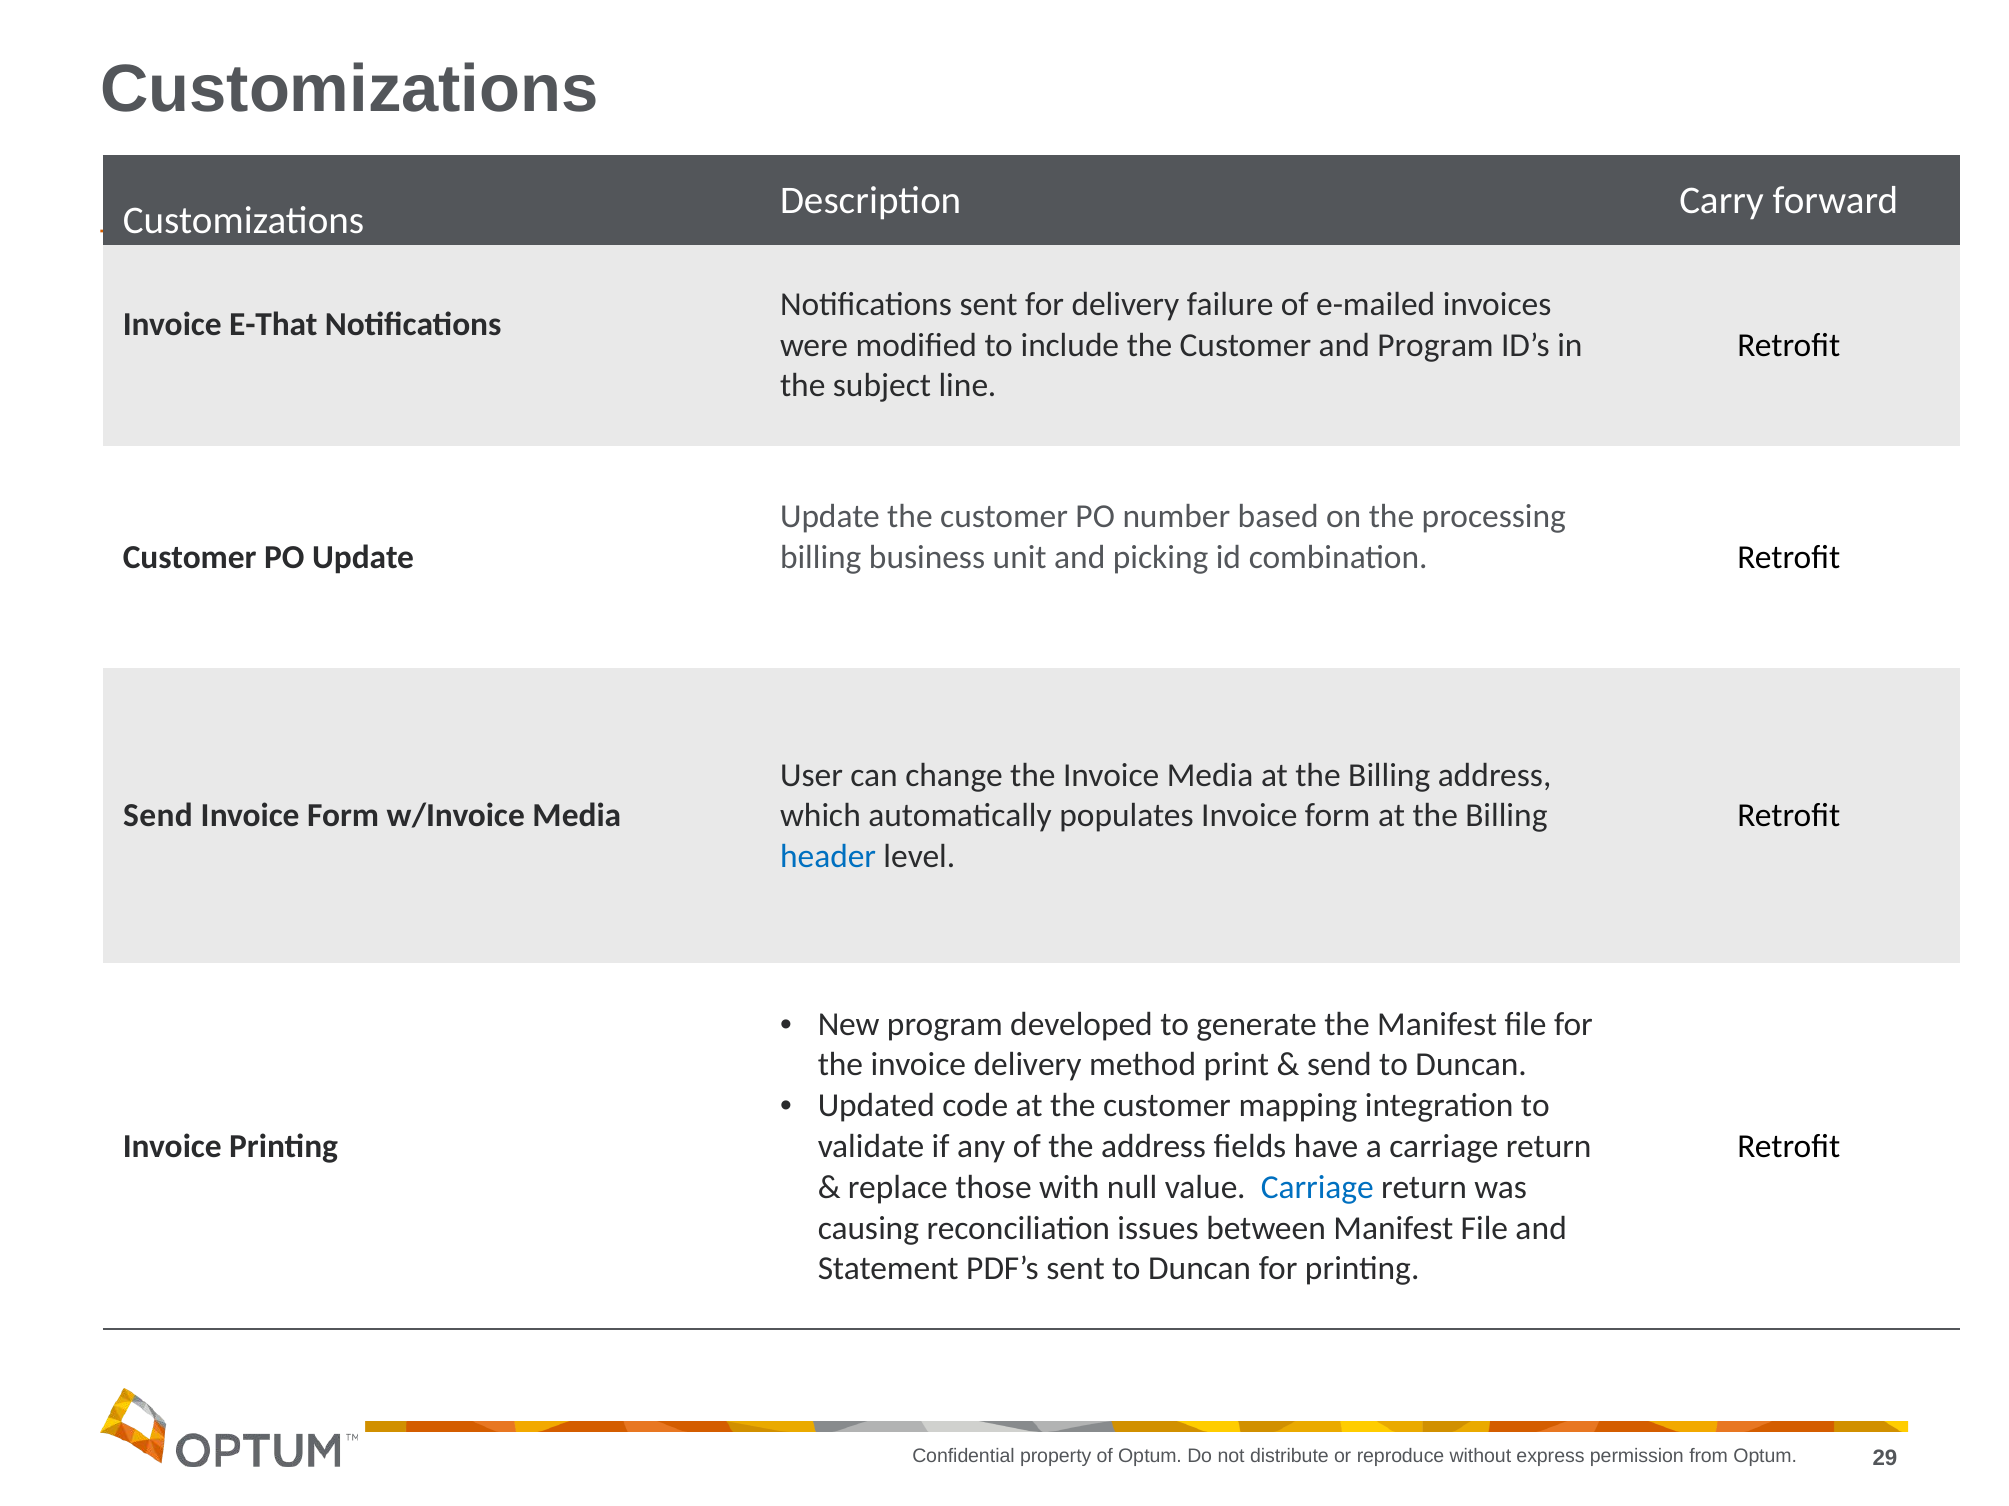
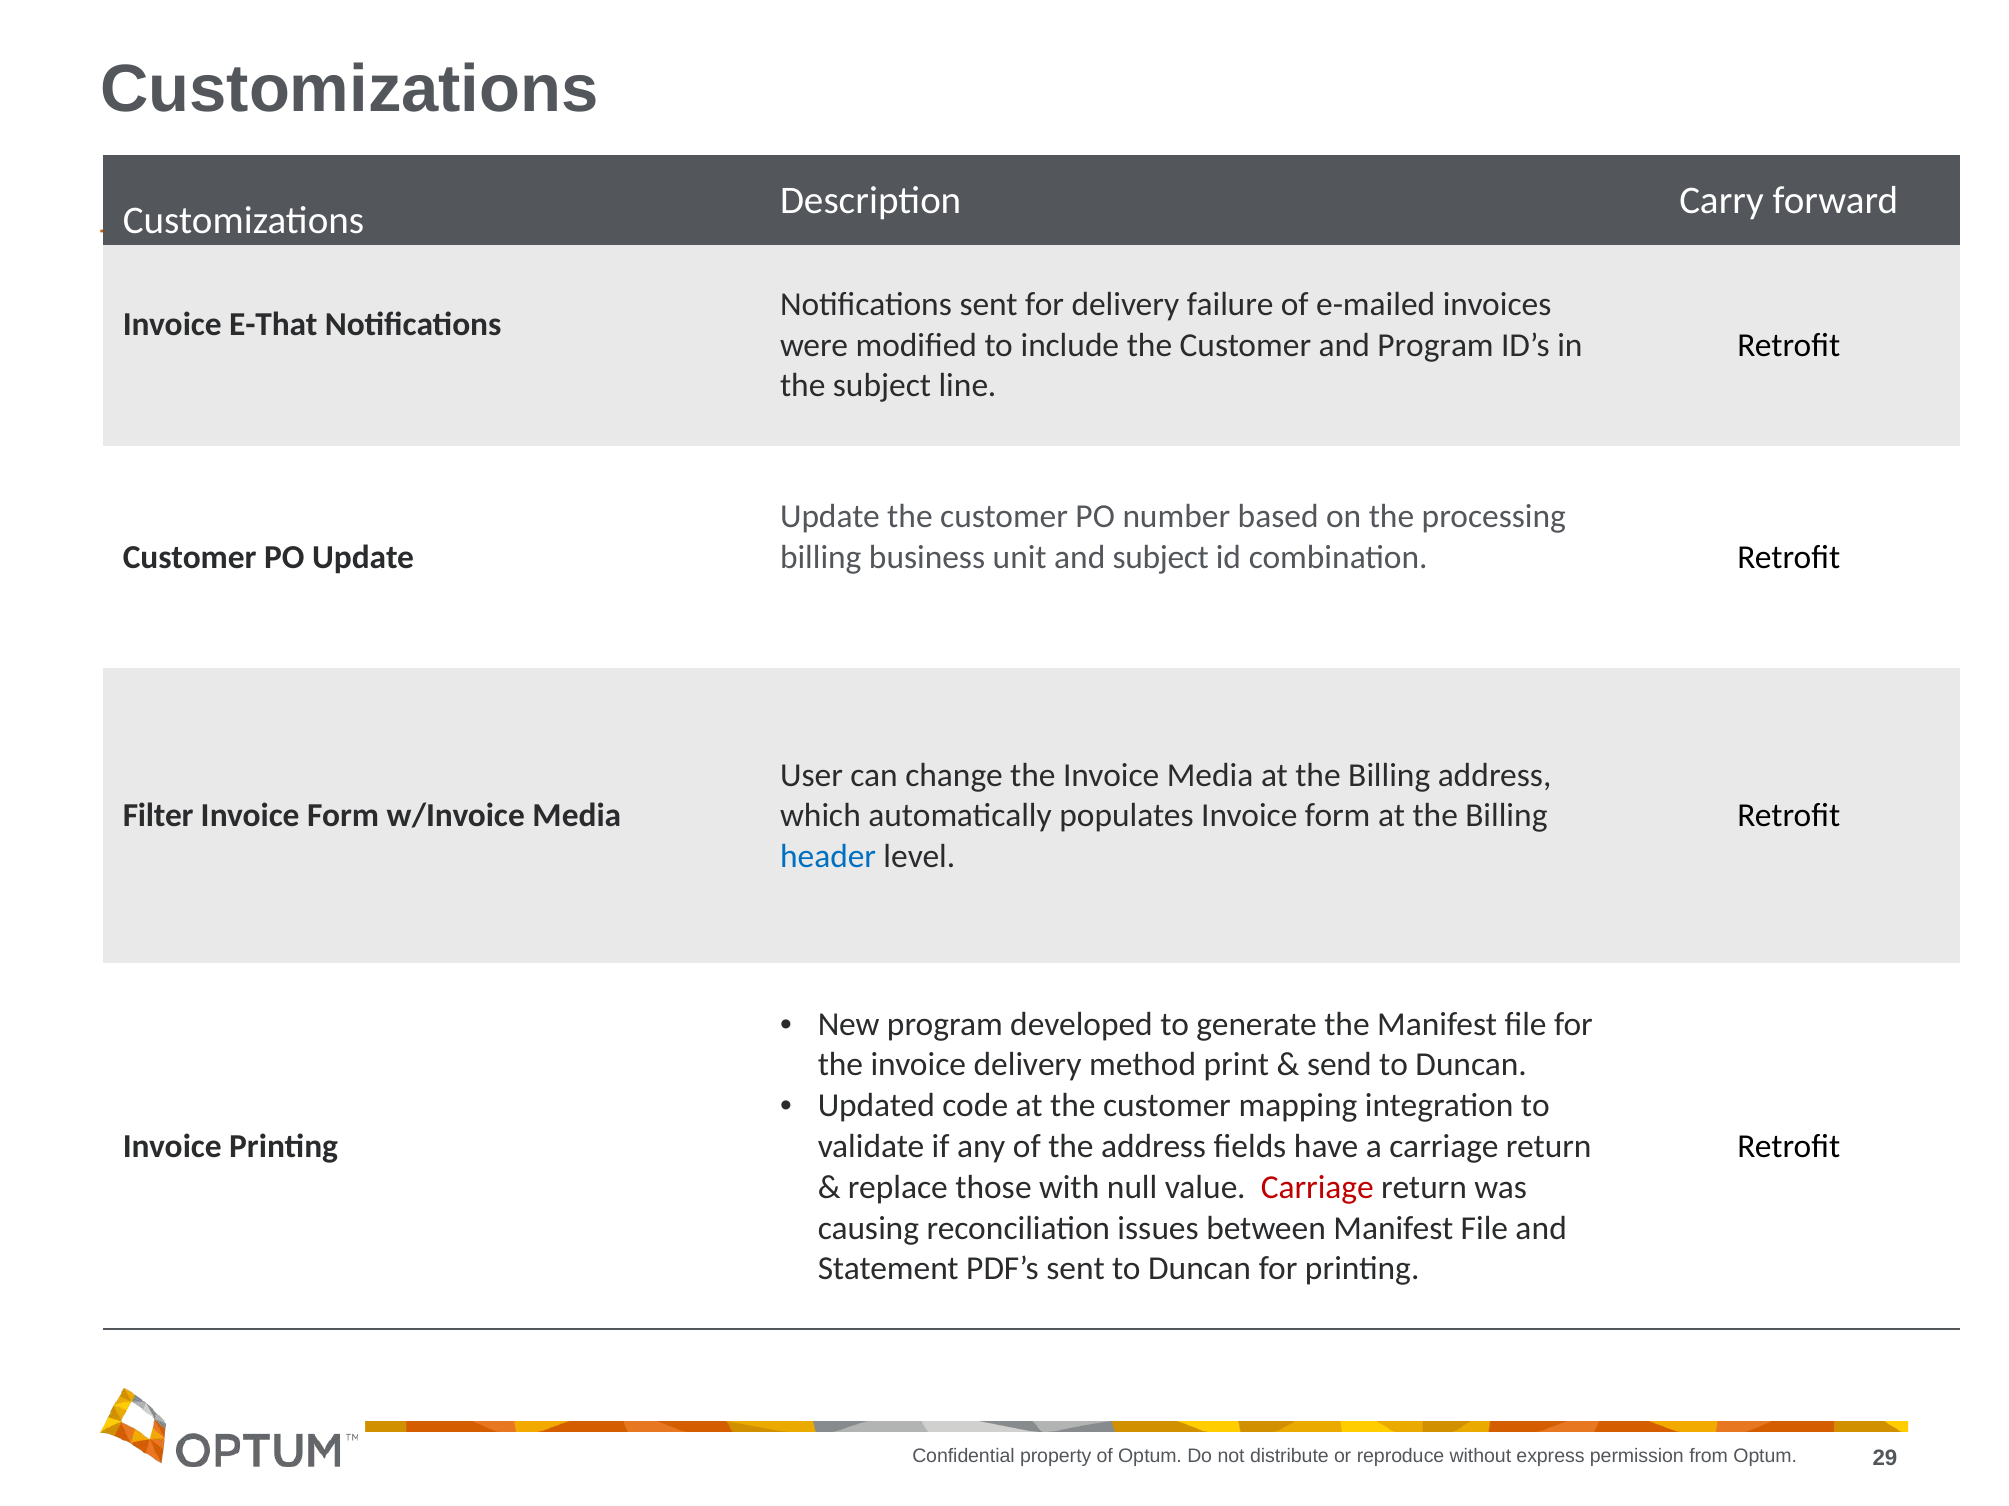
and picking: picking -> subject
Send at (158, 816): Send -> Filter
Carriage at (1317, 1188) colour: blue -> red
